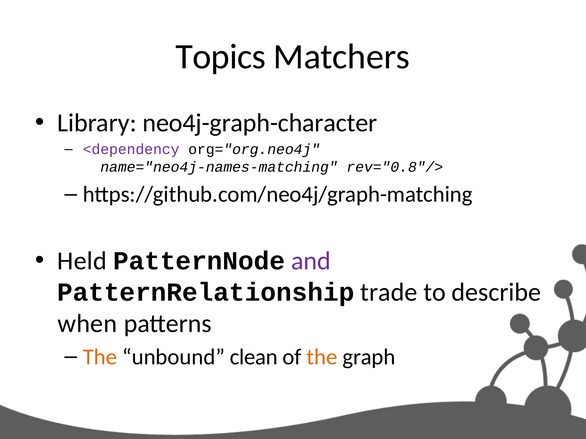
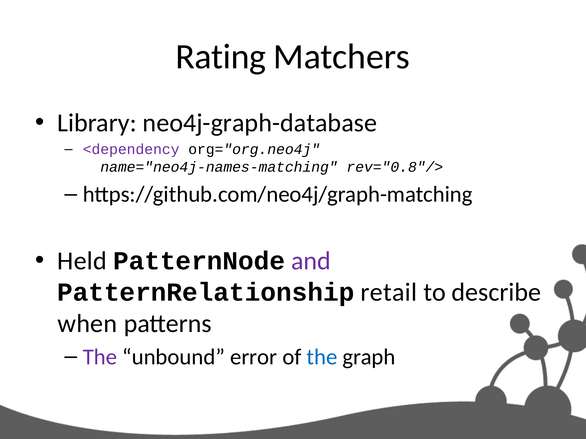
Topics: Topics -> Rating
neo4j-graph-character: neo4j-graph-character -> neo4j-graph-database
trade: trade -> retail
The at (100, 357) colour: orange -> purple
clean: clean -> error
the at (322, 357) colour: orange -> blue
